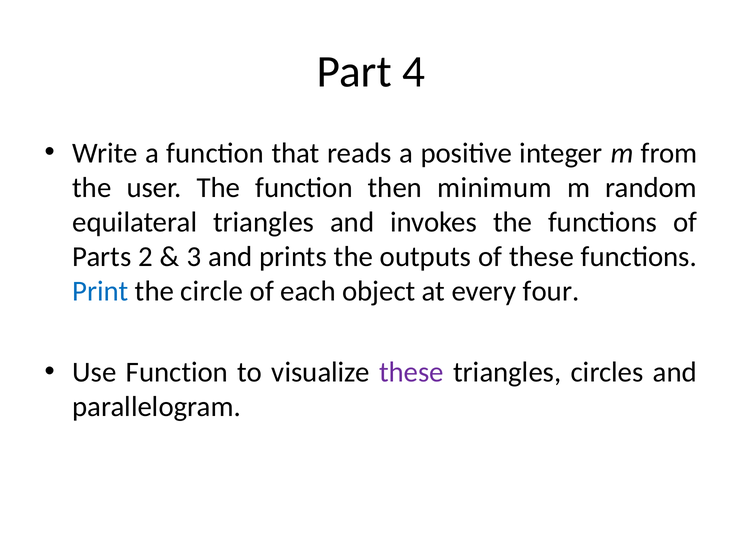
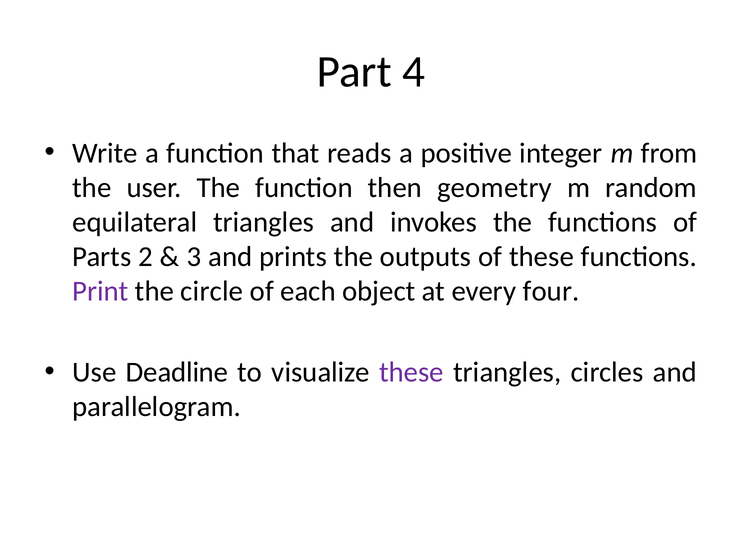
minimum: minimum -> geometry
Print colour: blue -> purple
Use Function: Function -> Deadline
